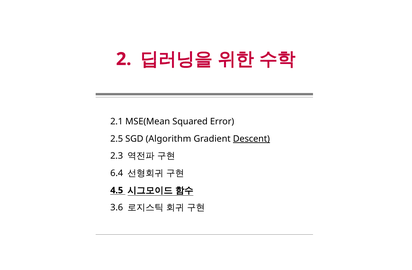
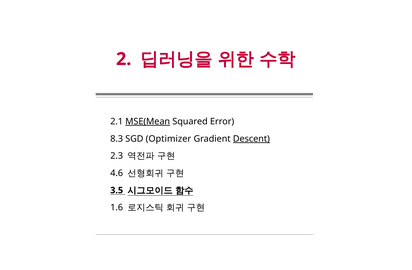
MSE(Mean underline: none -> present
2.5: 2.5 -> 8.3
Algorithm: Algorithm -> Optimizer
6.4: 6.4 -> 4.6
4.5: 4.5 -> 3.5
3.6: 3.6 -> 1.6
